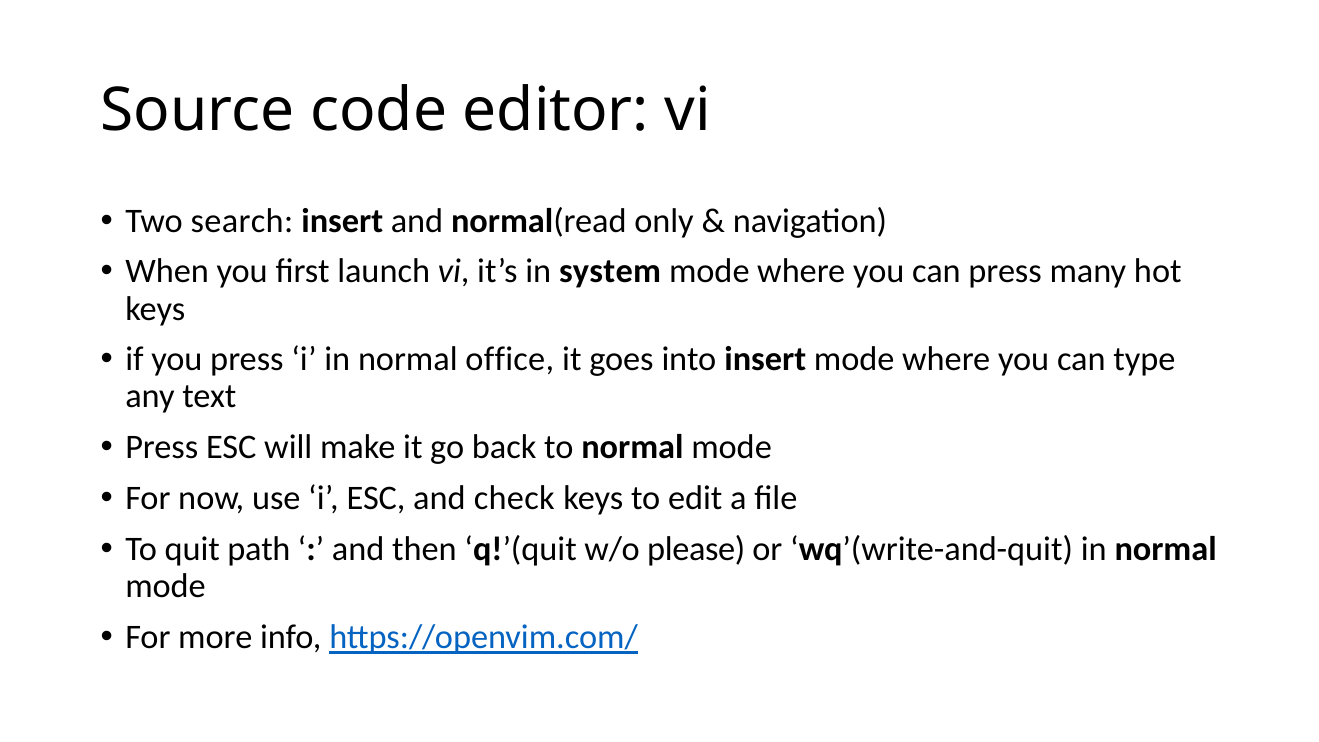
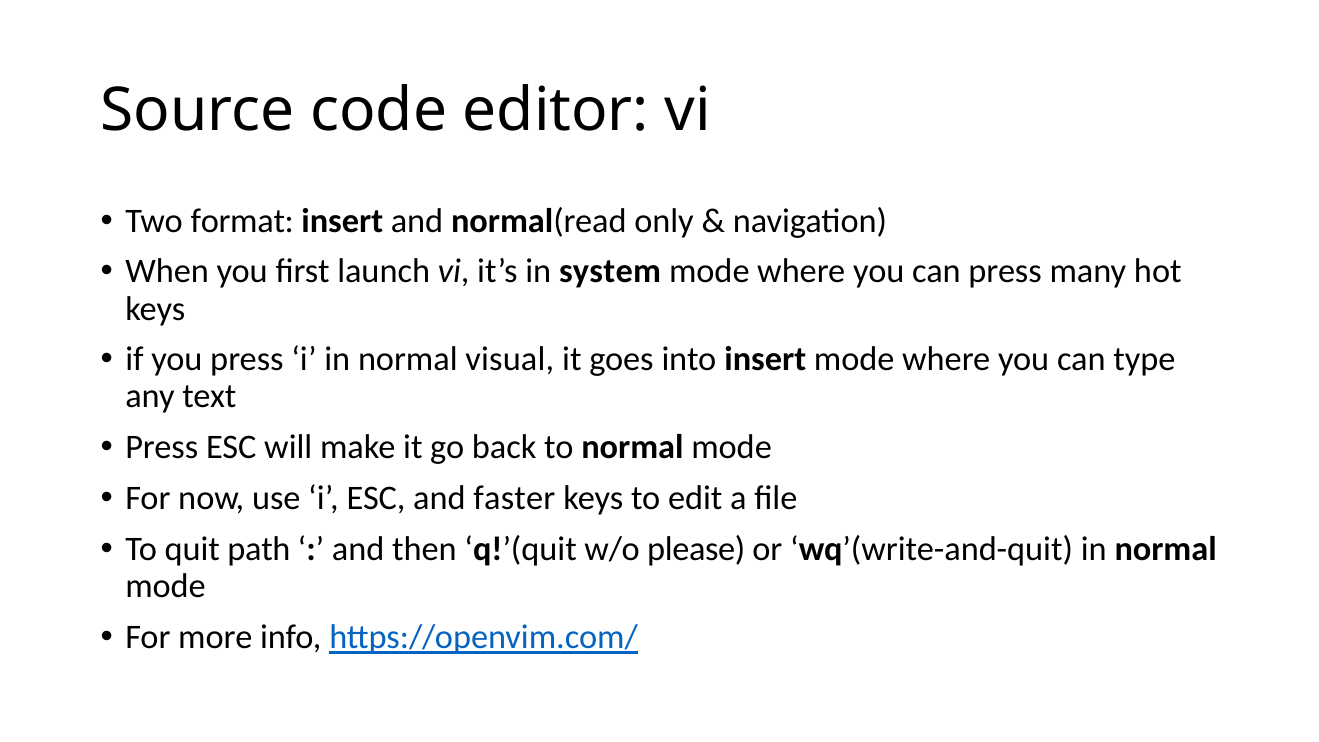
search: search -> format
office: office -> visual
check: check -> faster
